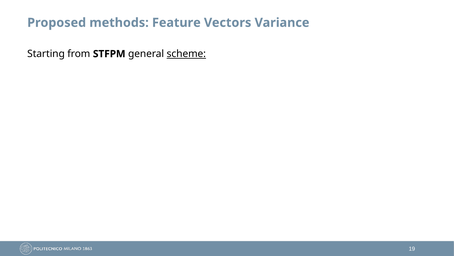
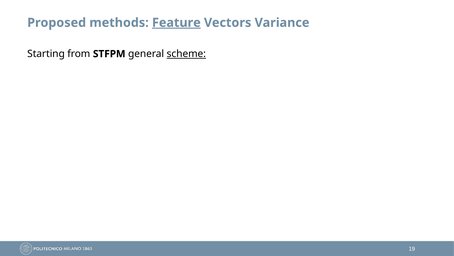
Feature underline: none -> present
